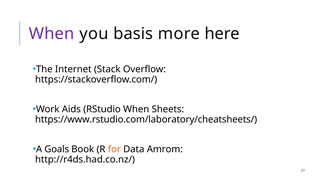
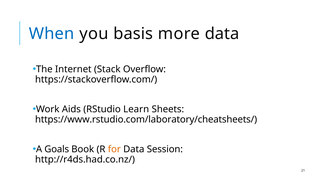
When at (52, 34) colour: purple -> blue
more here: here -> data
RStudio When: When -> Learn
Amrom: Amrom -> Session
